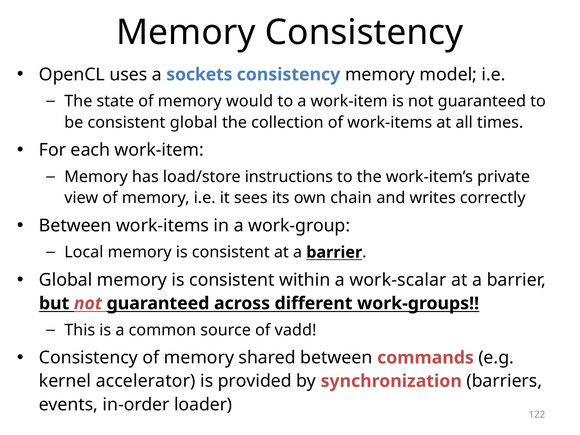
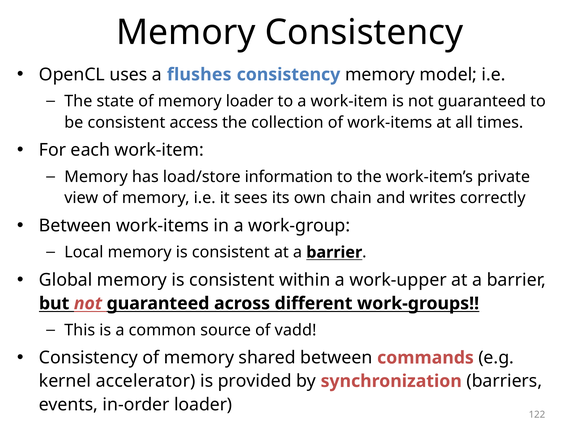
sockets: sockets -> flushes
memory would: would -> loader
consistent global: global -> access
instructions: instructions -> information
work-scalar: work-scalar -> work-upper
